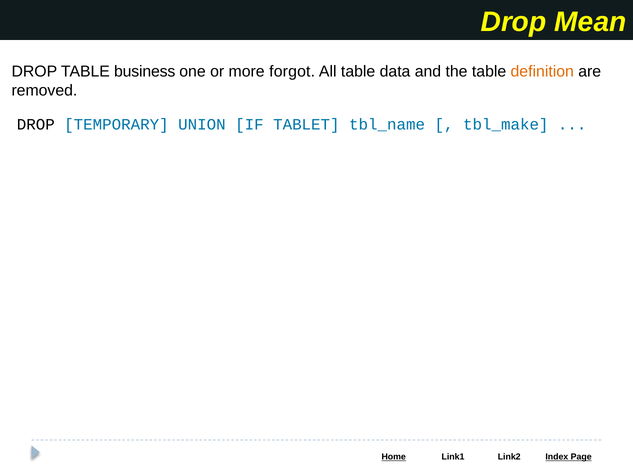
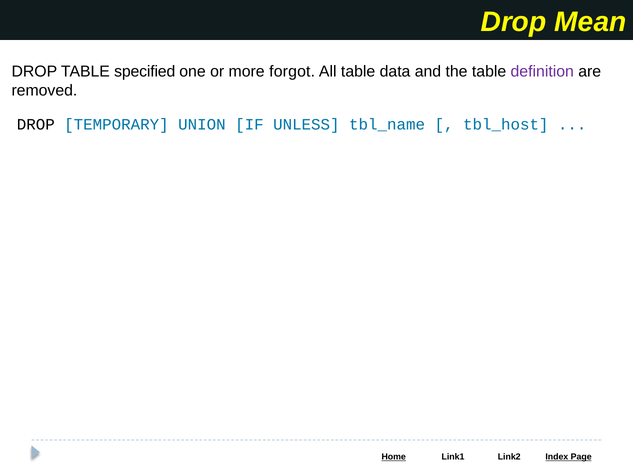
business: business -> specified
definition colour: orange -> purple
TABLET: TABLET -> UNLESS
tbl_make: tbl_make -> tbl_host
